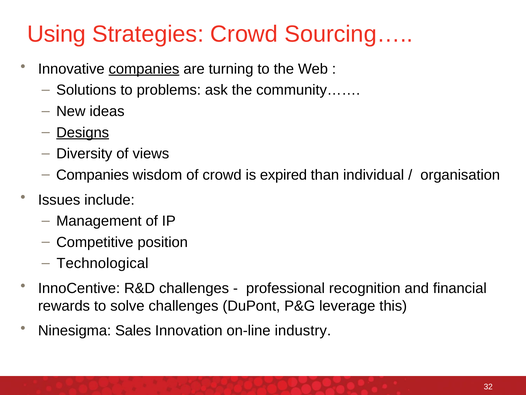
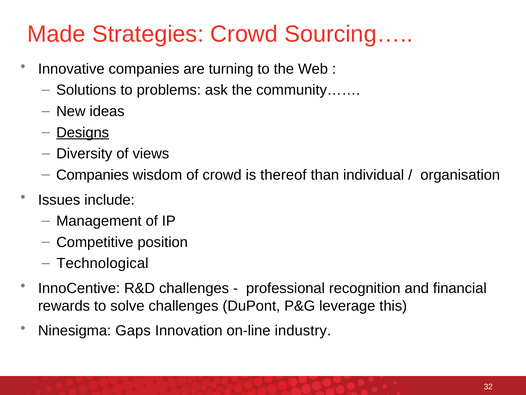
Using: Using -> Made
companies at (144, 69) underline: present -> none
expired: expired -> thereof
Sales: Sales -> Gaps
